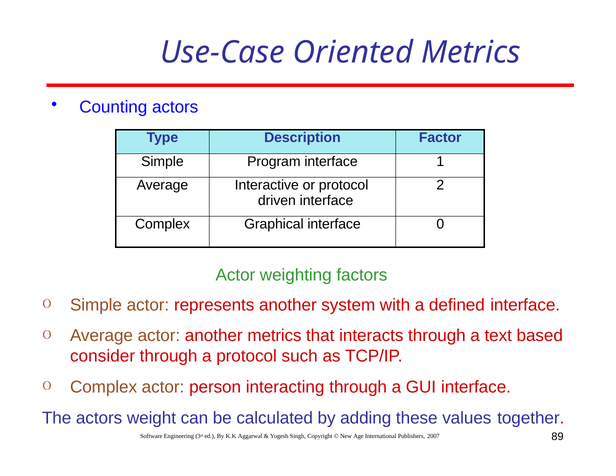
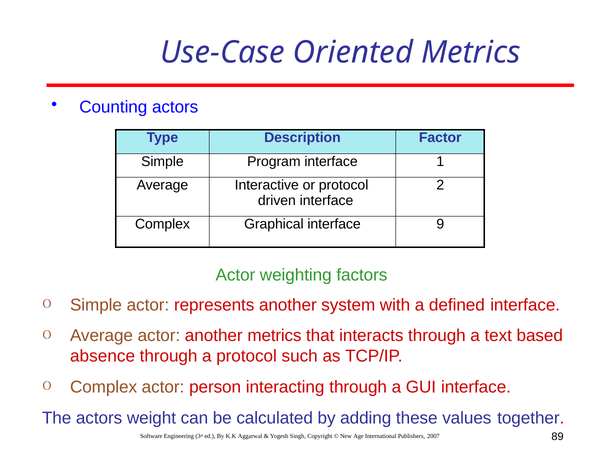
0: 0 -> 9
consider: consider -> absence
